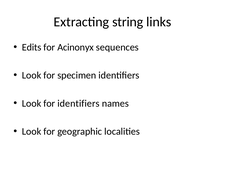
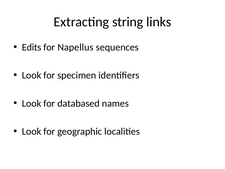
Acinonyx: Acinonyx -> Napellus
for identifiers: identifiers -> databased
